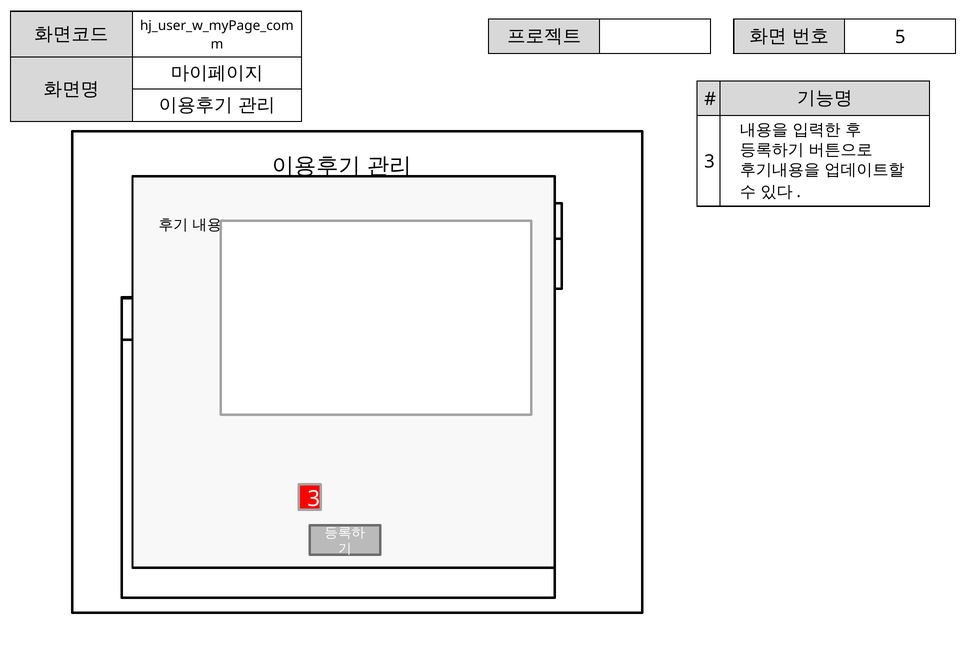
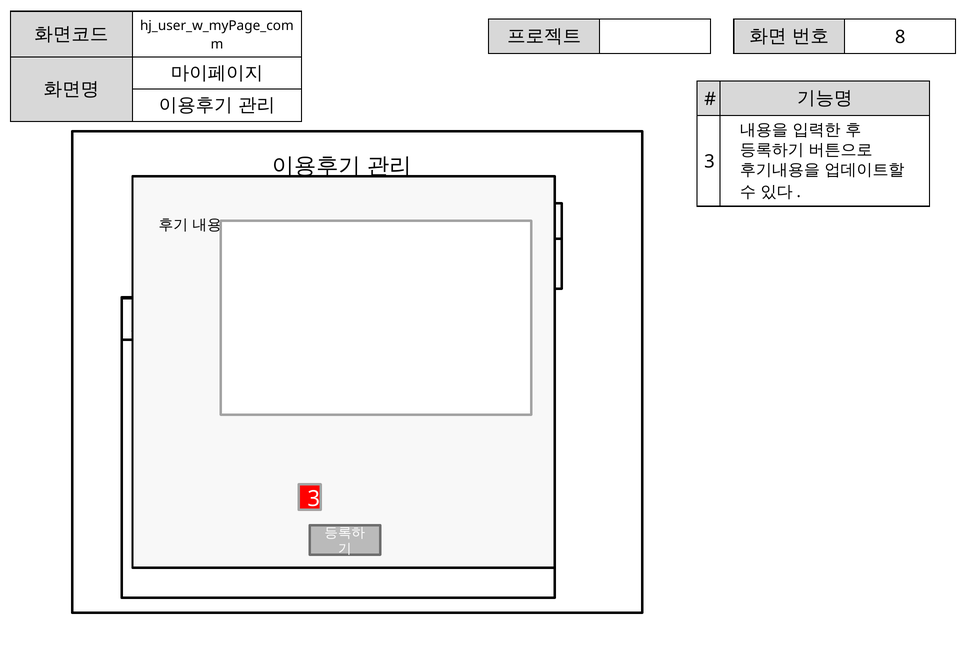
5: 5 -> 8
